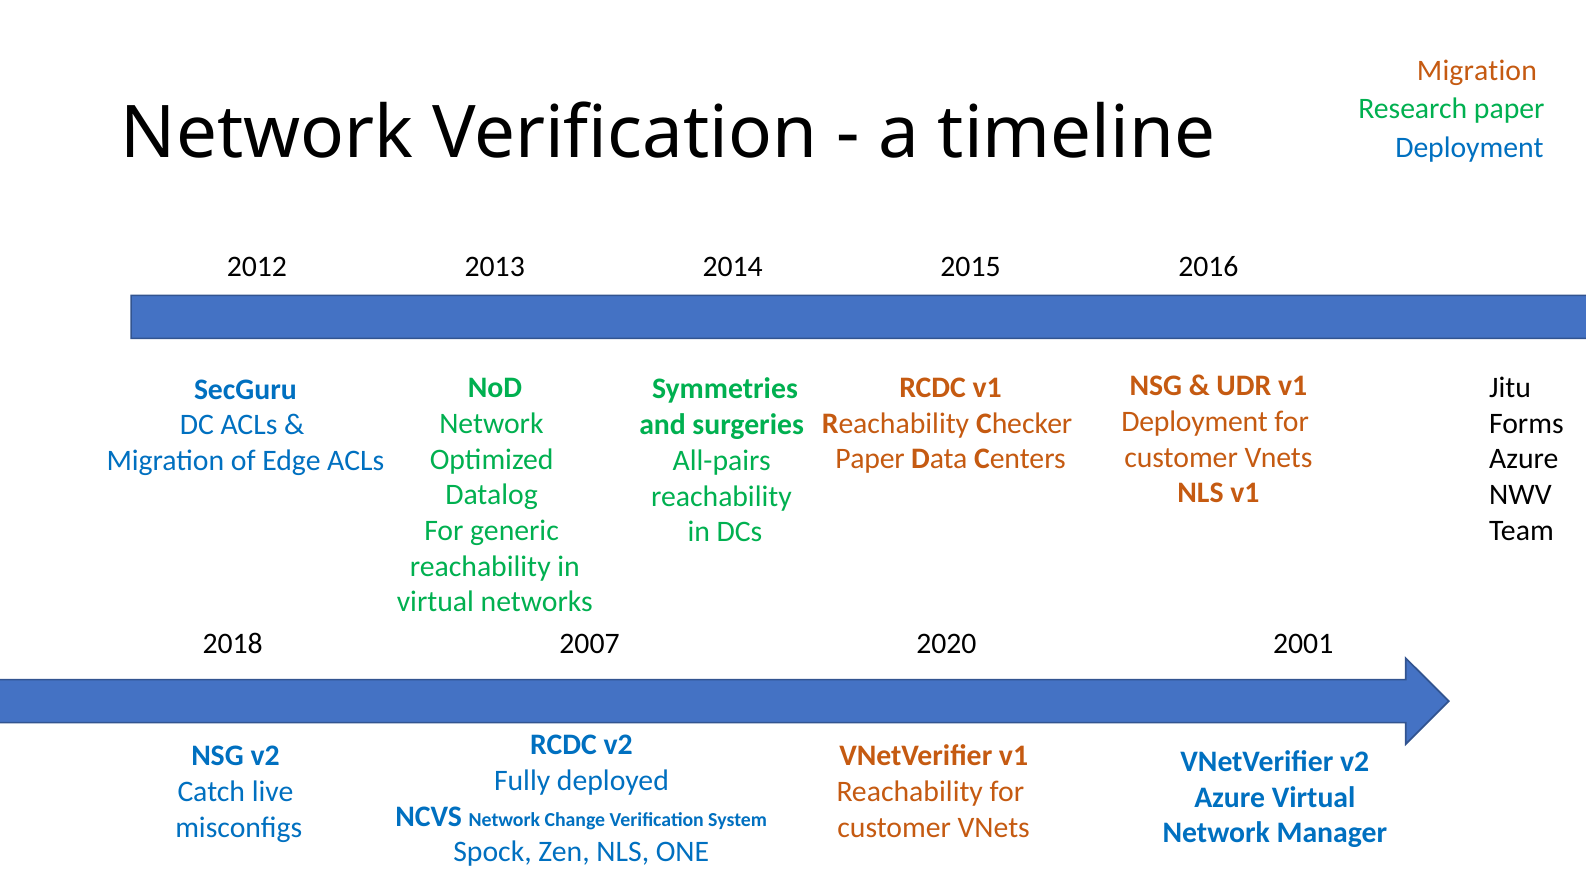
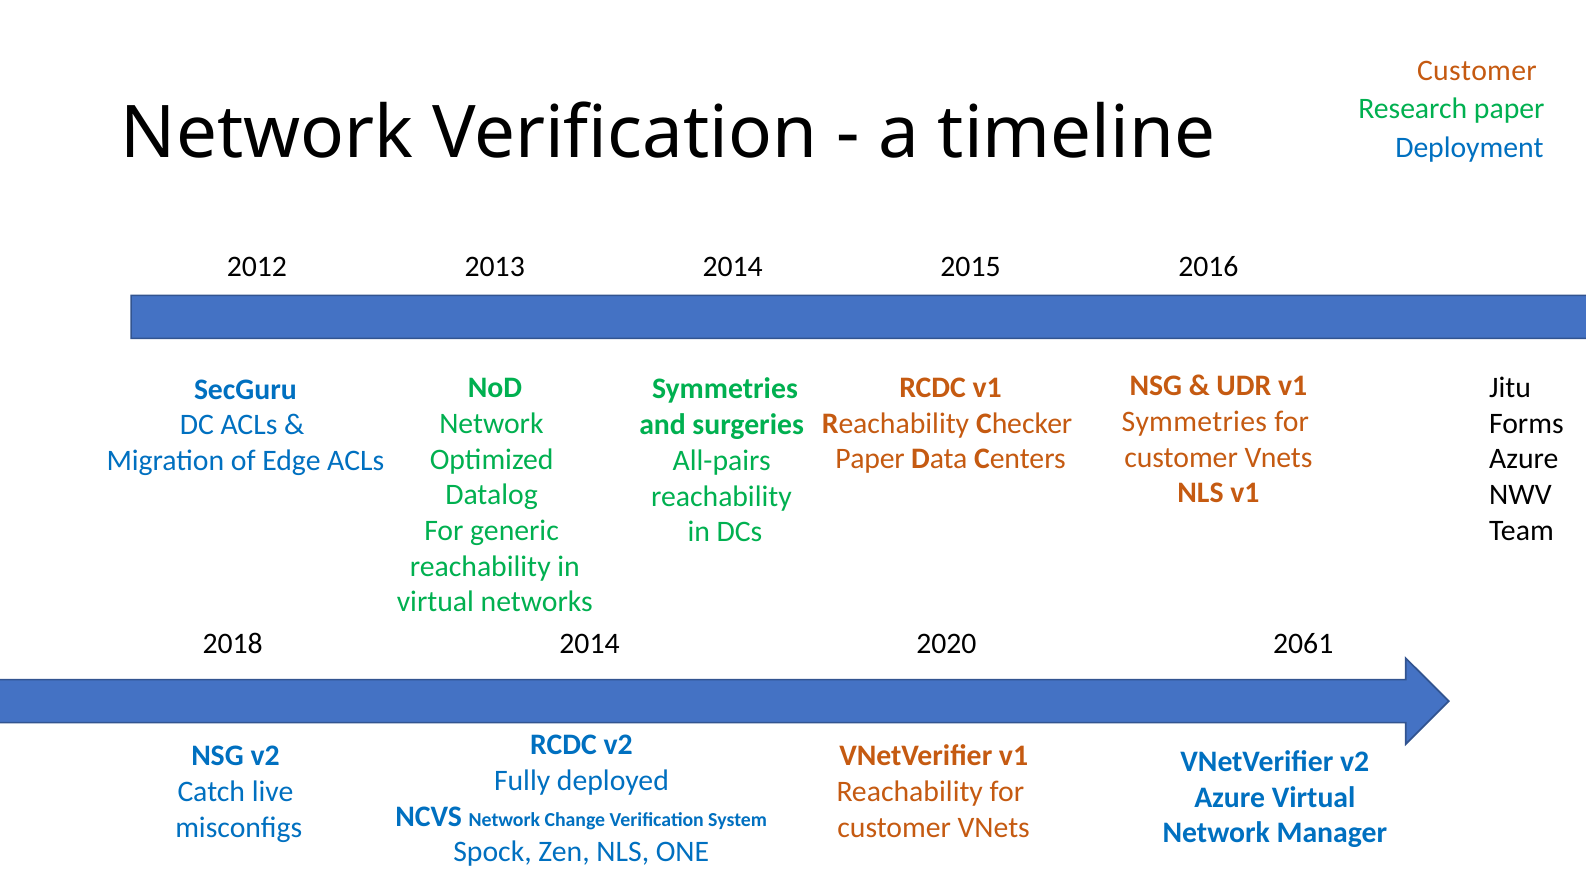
Migration at (1477, 71): Migration -> Customer
Deployment at (1195, 422): Deployment -> Symmetries
2018 2007: 2007 -> 2014
2001: 2001 -> 2061
